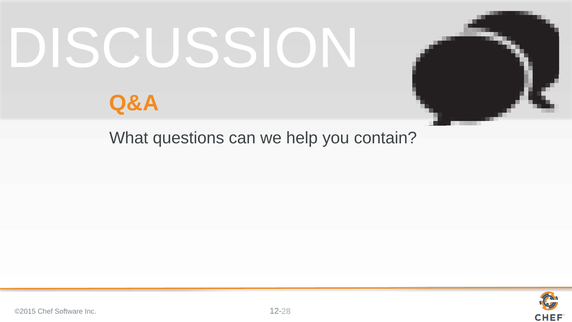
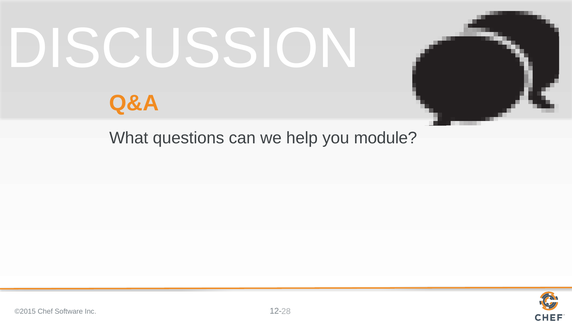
contain: contain -> module
